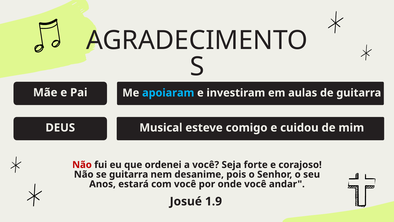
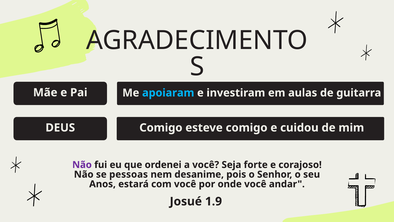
DEUS Musical: Musical -> Comigo
Não at (82, 165) colour: red -> purple
se guitarra: guitarra -> pessoas
